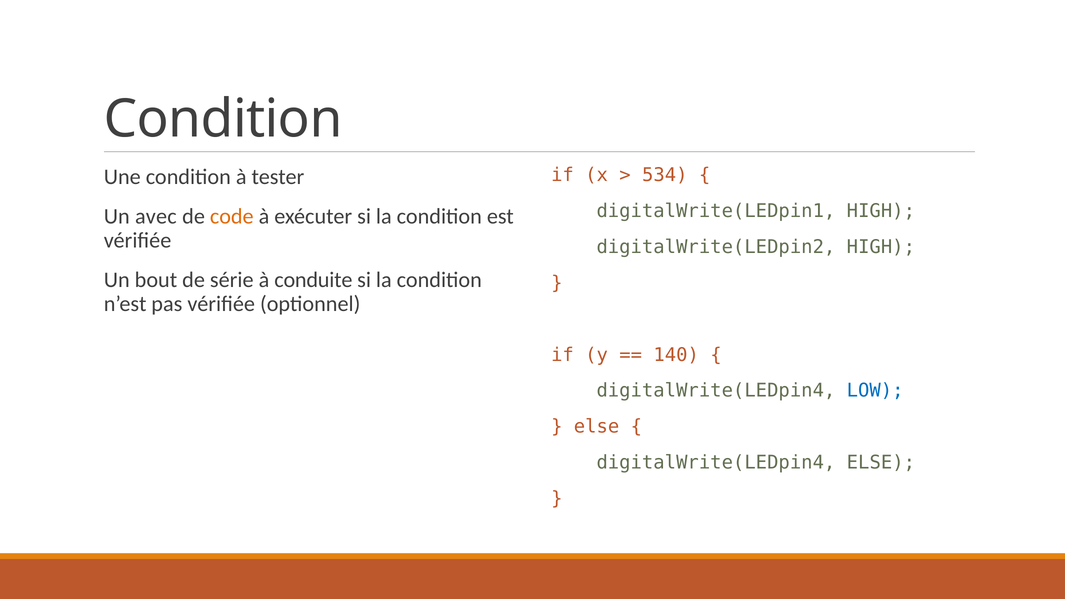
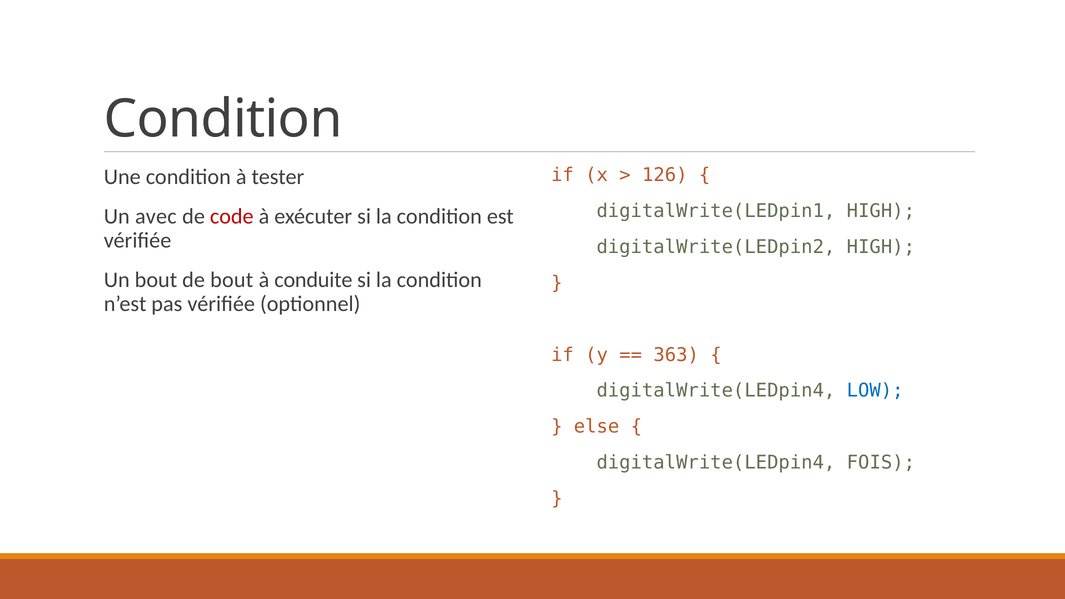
534: 534 -> 126
code colour: orange -> red
de série: série -> bout
140: 140 -> 363
digitalWrite(LEDpin4 ELSE: ELSE -> FOIS
